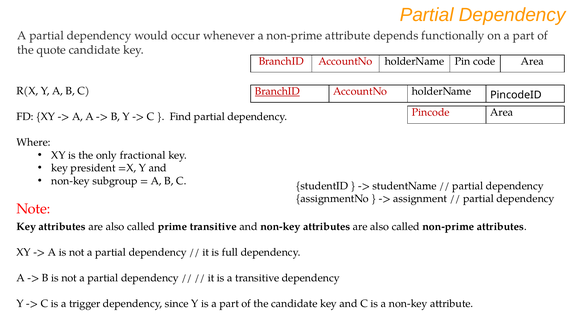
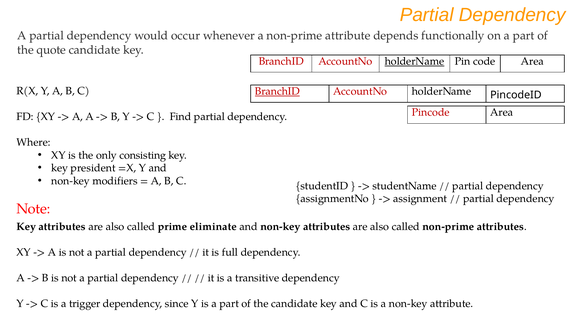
holderName at (414, 61) underline: none -> present
fractional: fractional -> consisting
subgroup: subgroup -> modifiers
prime transitive: transitive -> eliminate
